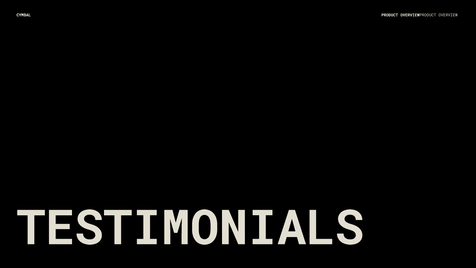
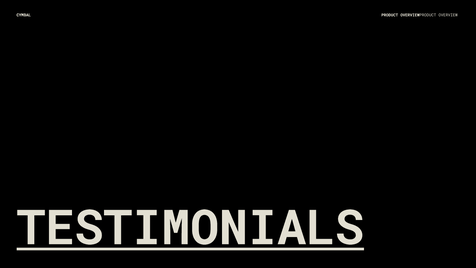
TESTIMONIALS underline: none -> present
